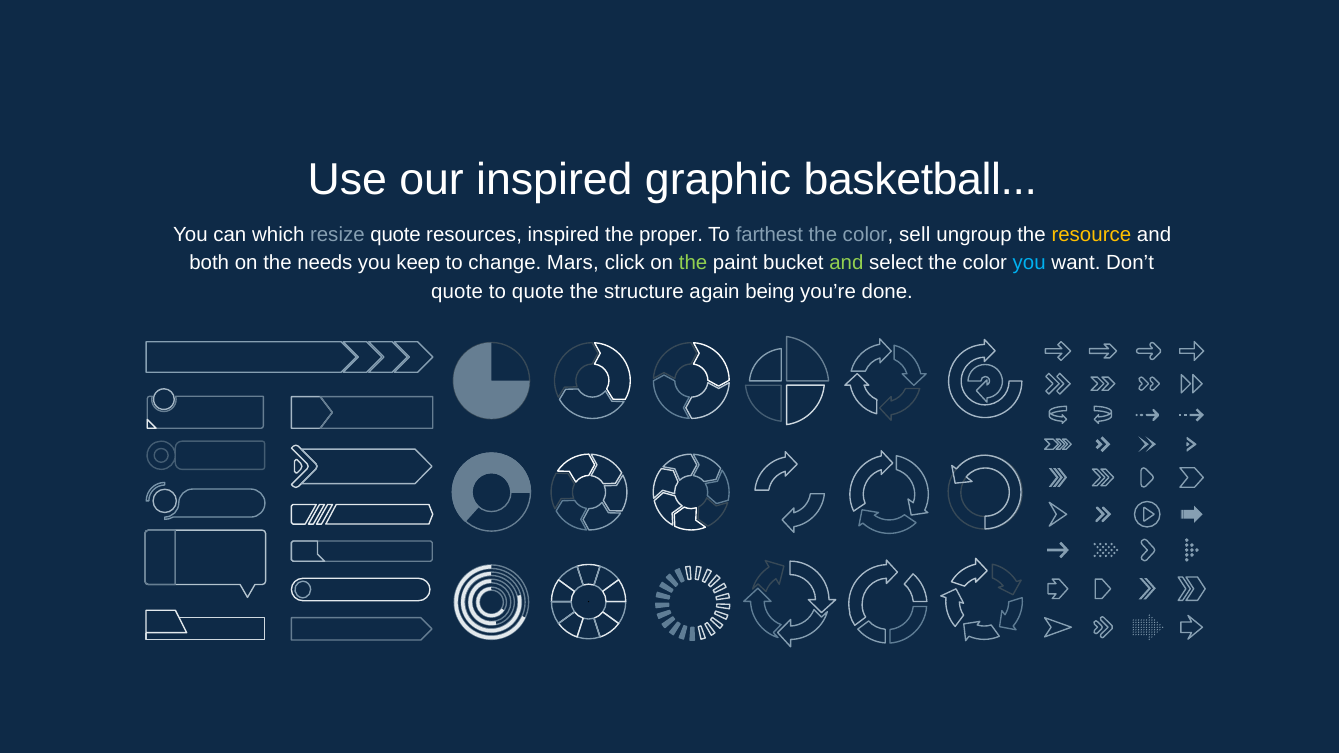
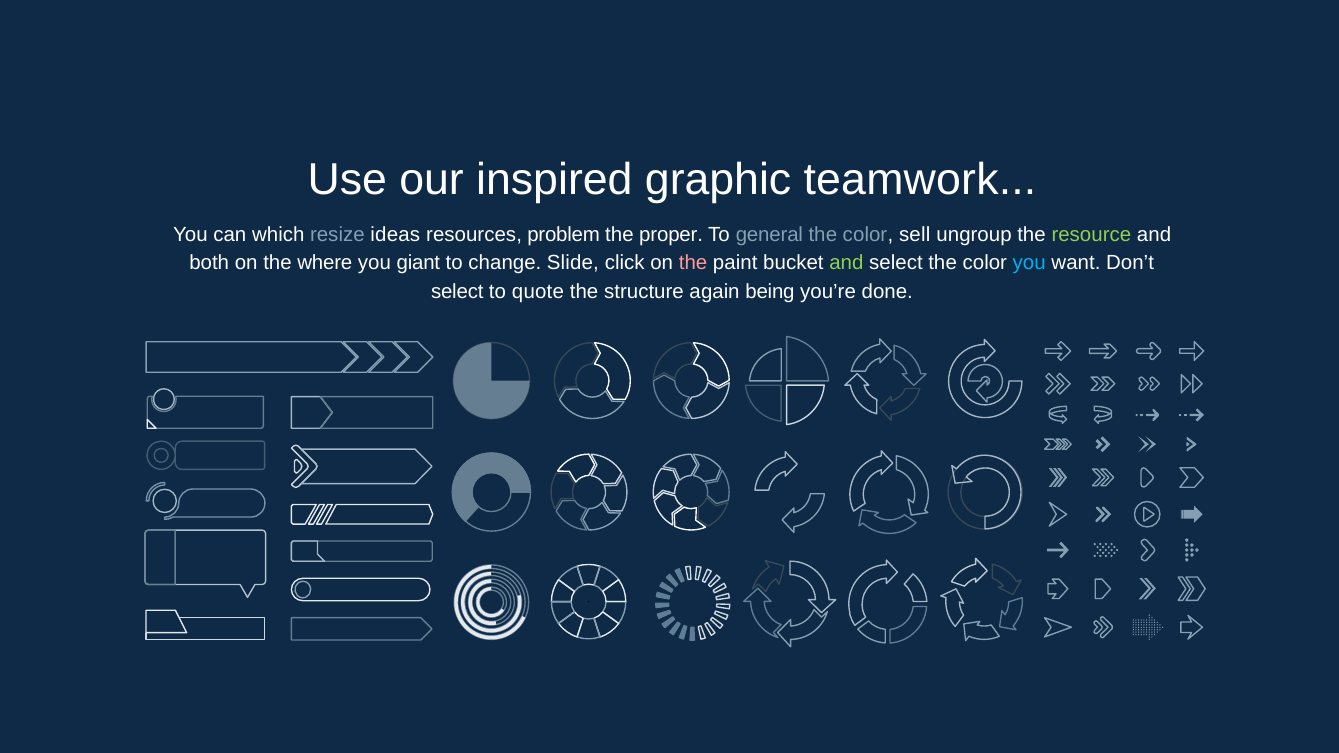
basketball: basketball -> teamwork
resize quote: quote -> ideas
resources inspired: inspired -> problem
farthest: farthest -> general
resource colour: yellow -> light green
needs: needs -> where
keep: keep -> giant
Mars: Mars -> Slide
the at (693, 263) colour: light green -> pink
quote at (457, 291): quote -> select
